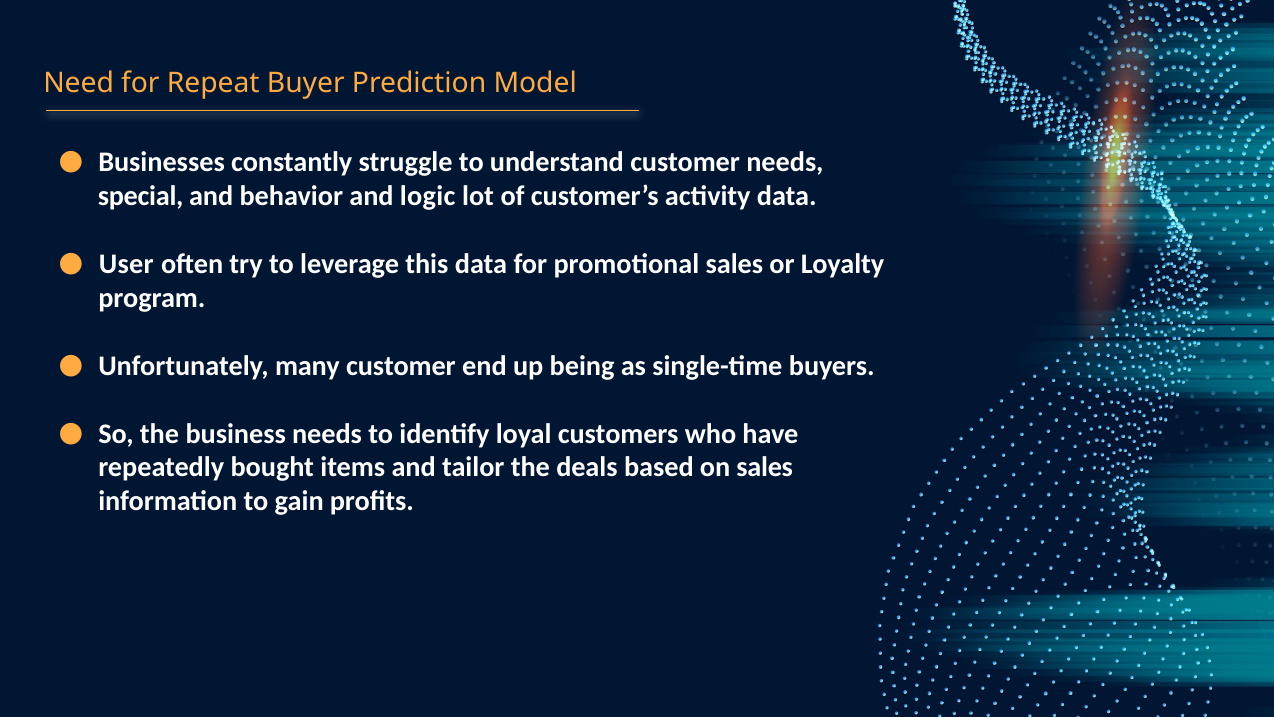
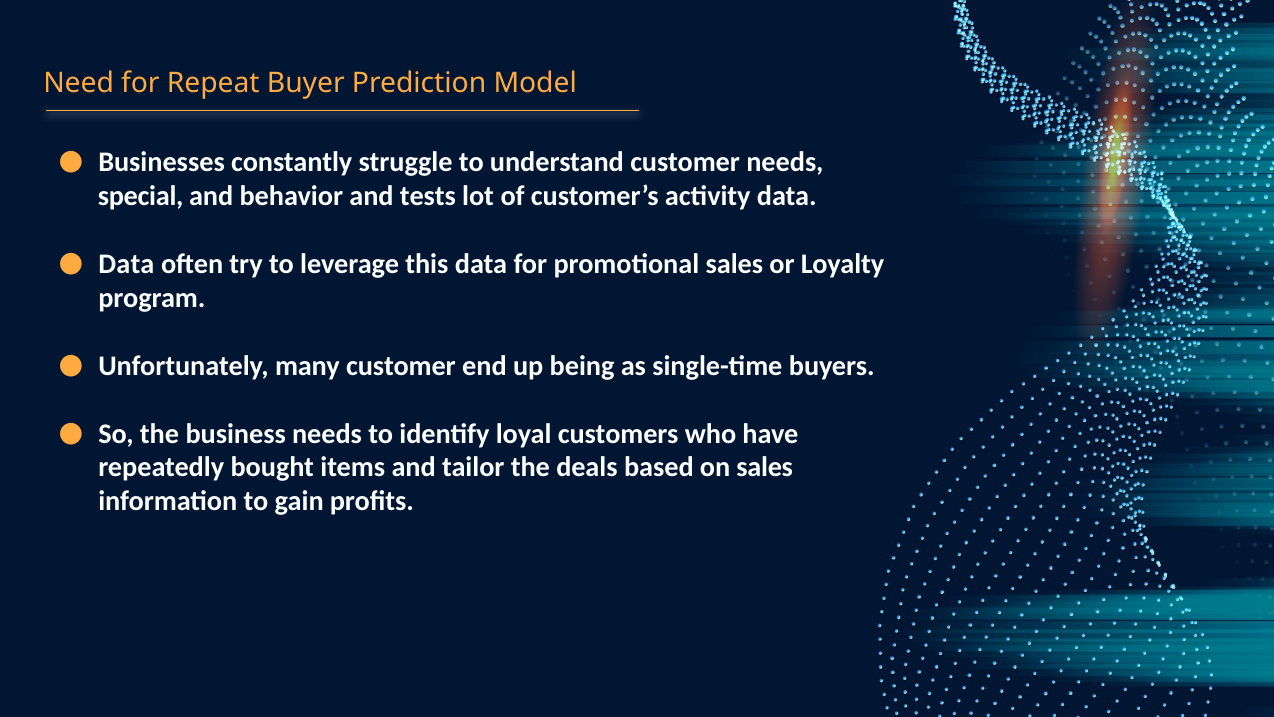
logic: logic -> tests
User at (126, 264): User -> Data
